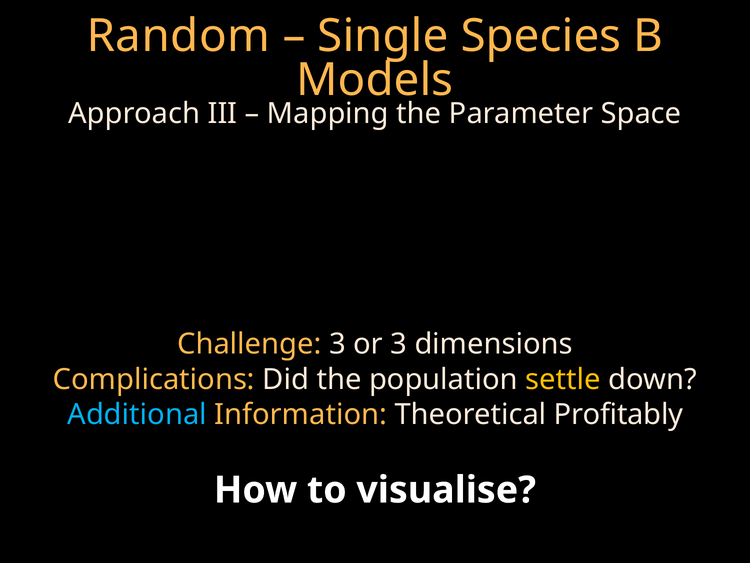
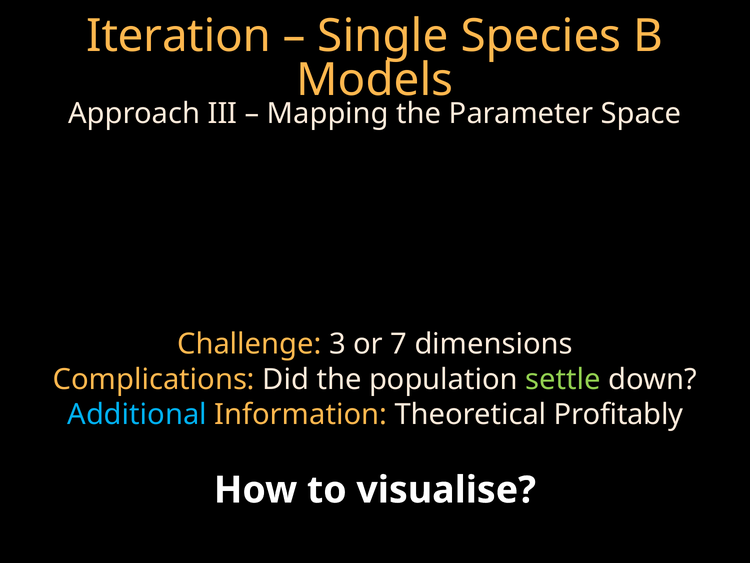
Random: Random -> Iteration
or 3: 3 -> 7
settle colour: yellow -> light green
